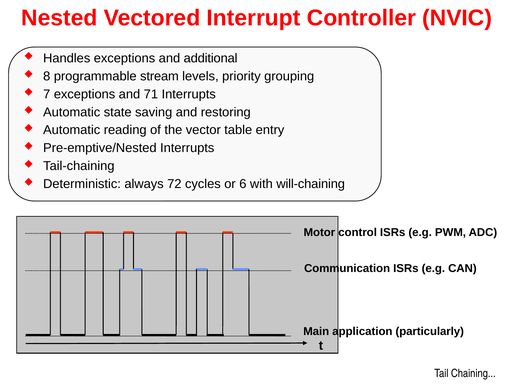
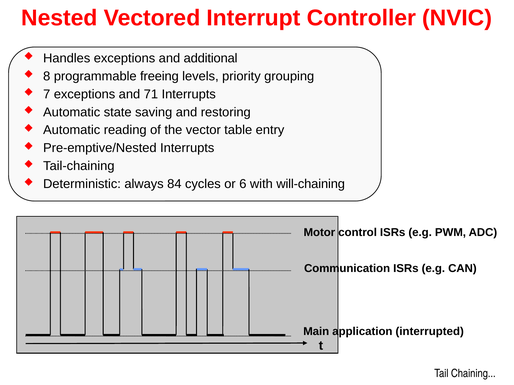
stream: stream -> freeing
72: 72 -> 84
particularly: particularly -> interrupted
